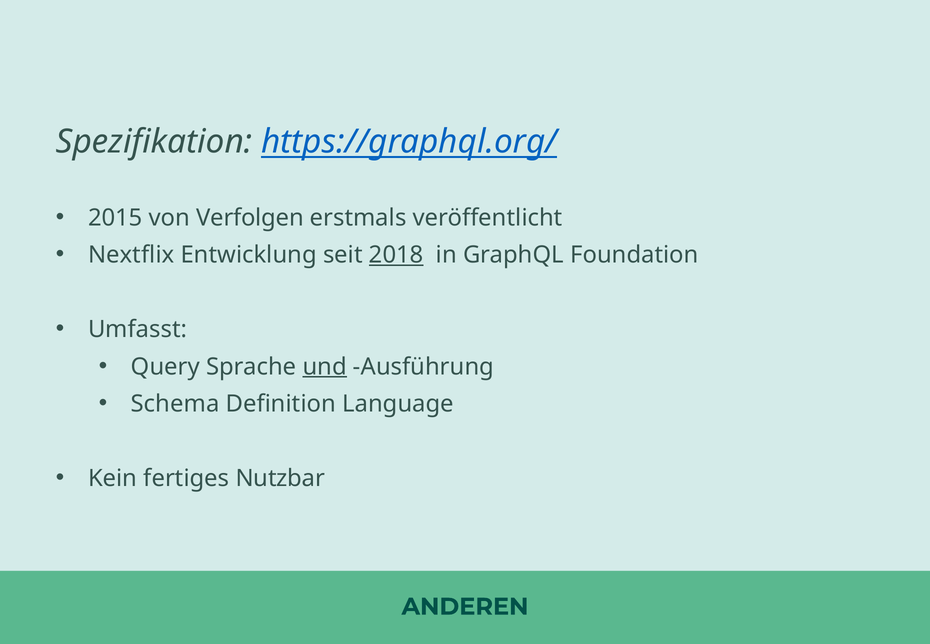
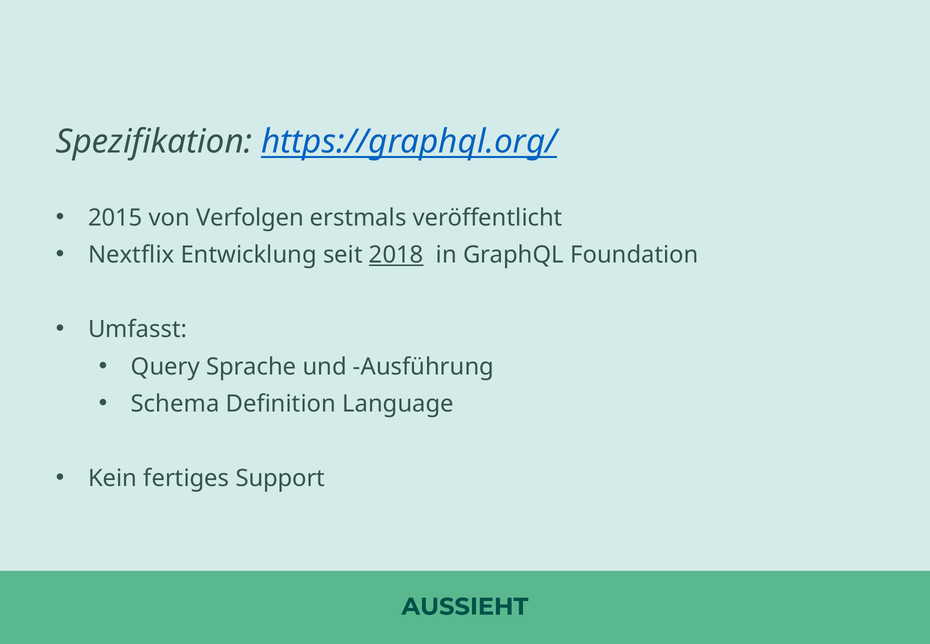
und underline: present -> none
Nutzbar: Nutzbar -> Support
ANDEREN: ANDEREN -> AUSSIEHT
